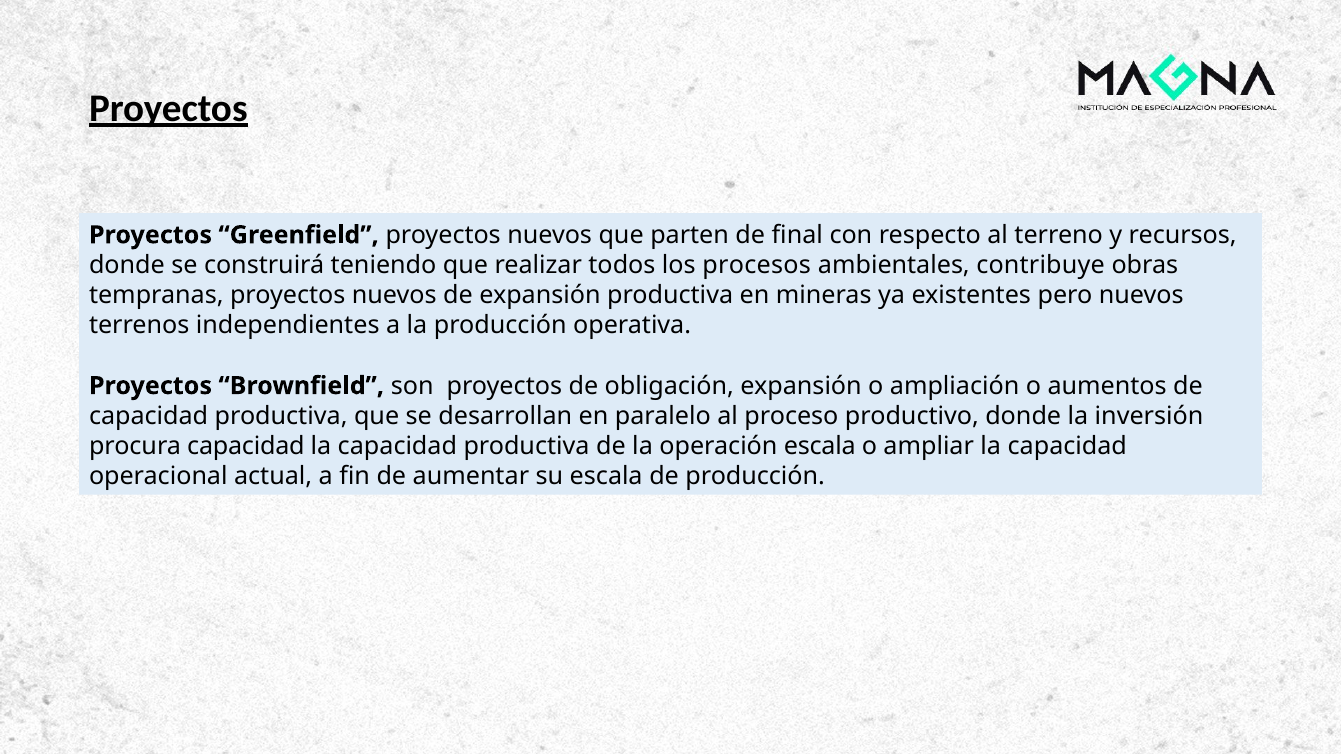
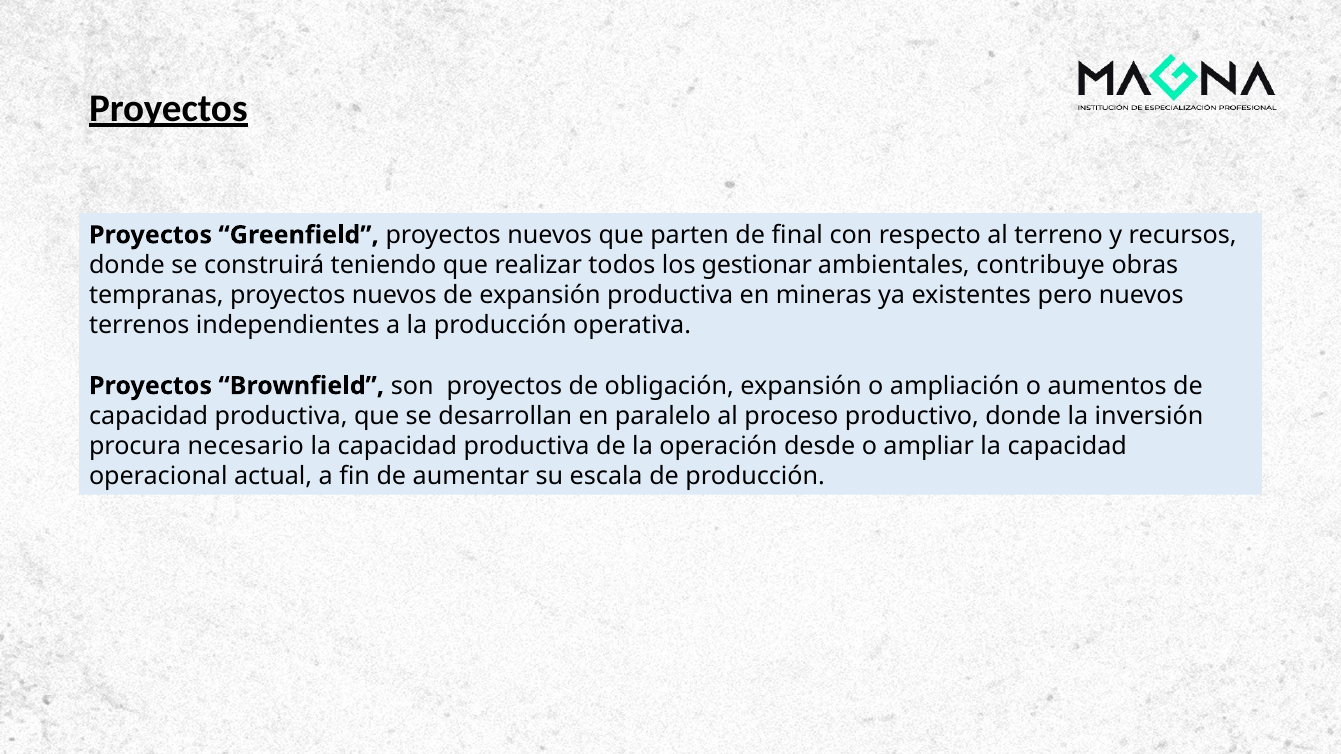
procesos: procesos -> gestionar
procura capacidad: capacidad -> necesario
operación escala: escala -> desde
